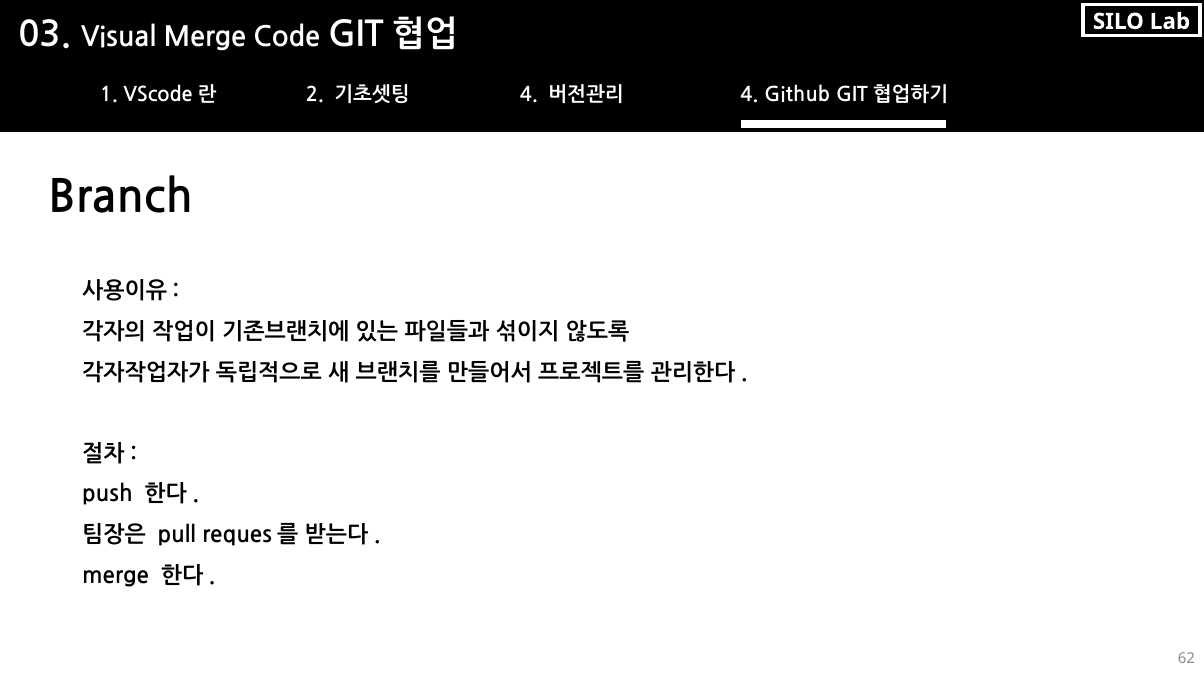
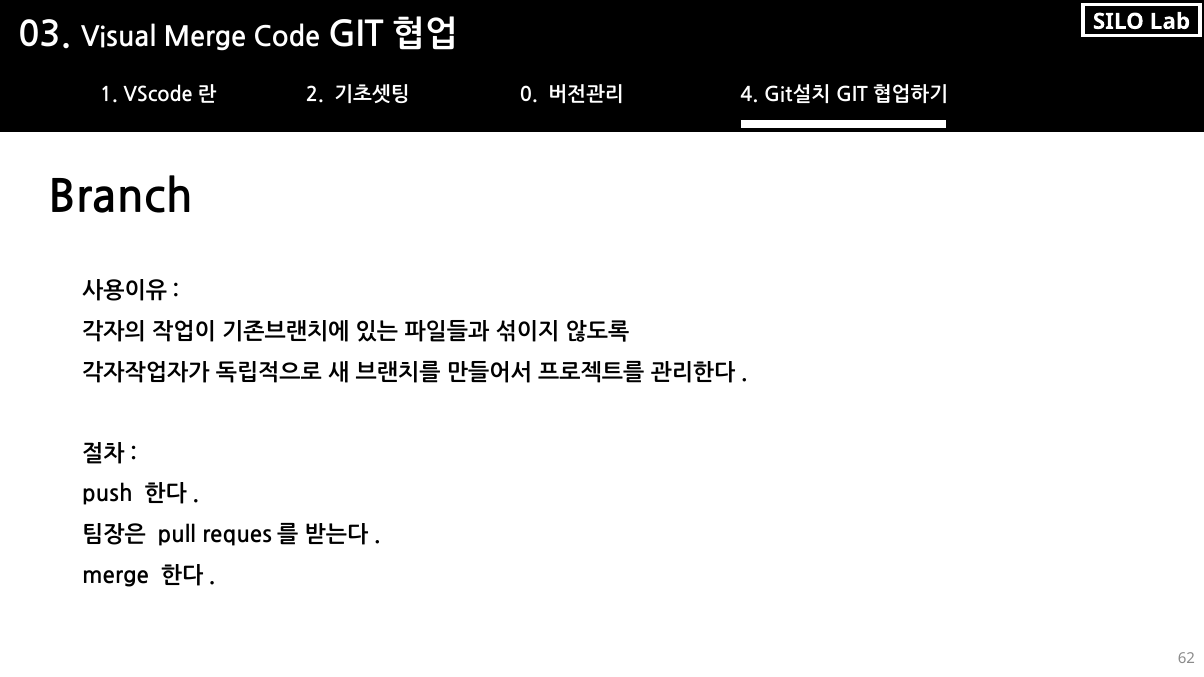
Github: Github -> Git설치
4 at (529, 94): 4 -> 0
